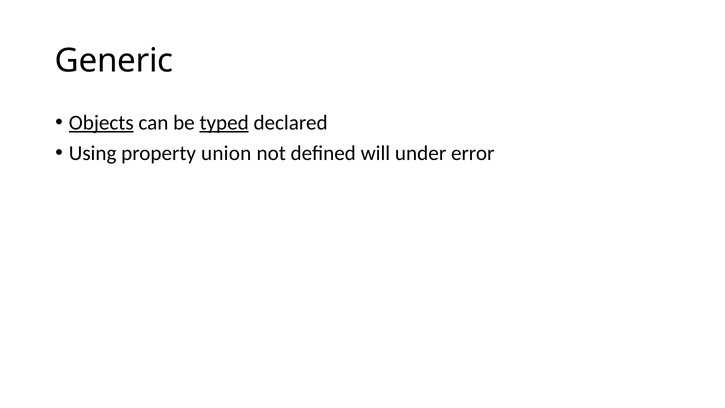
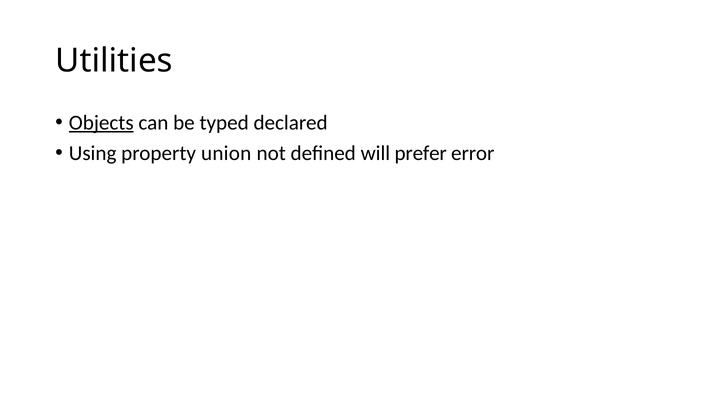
Generic: Generic -> Utilities
typed underline: present -> none
under: under -> prefer
